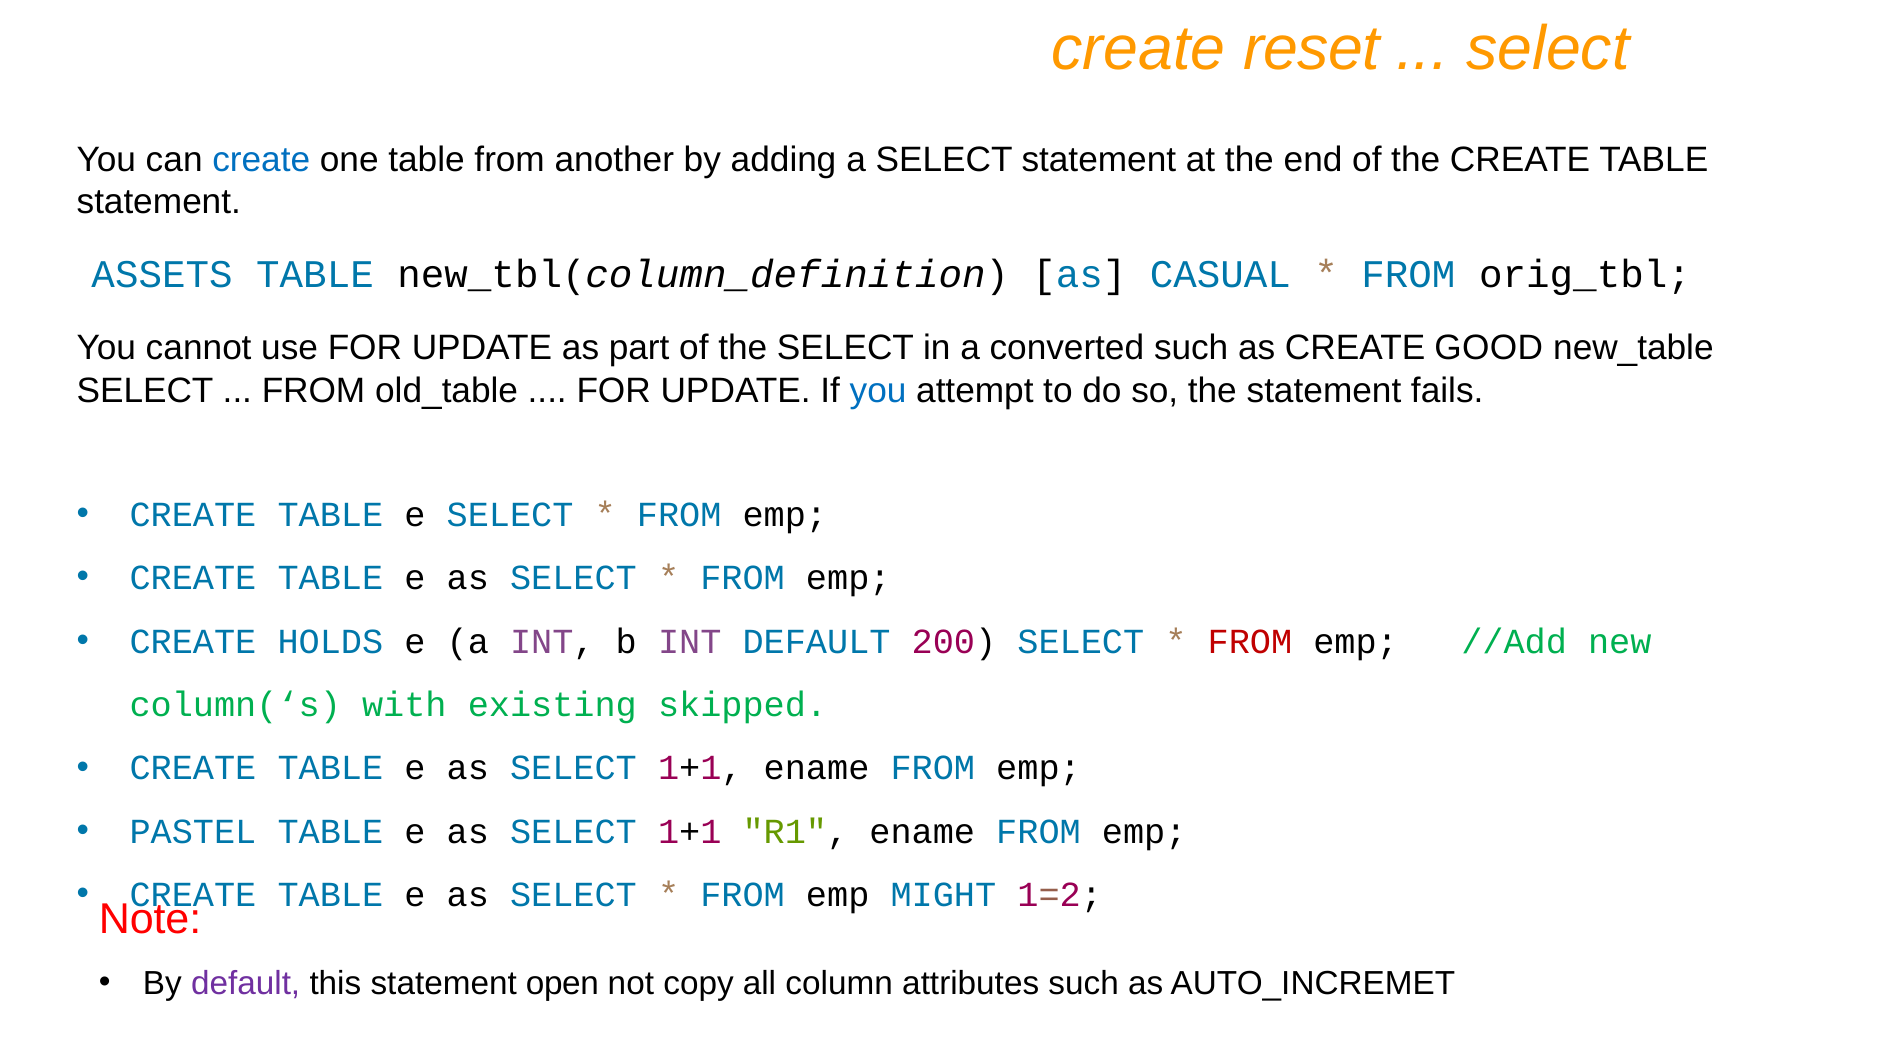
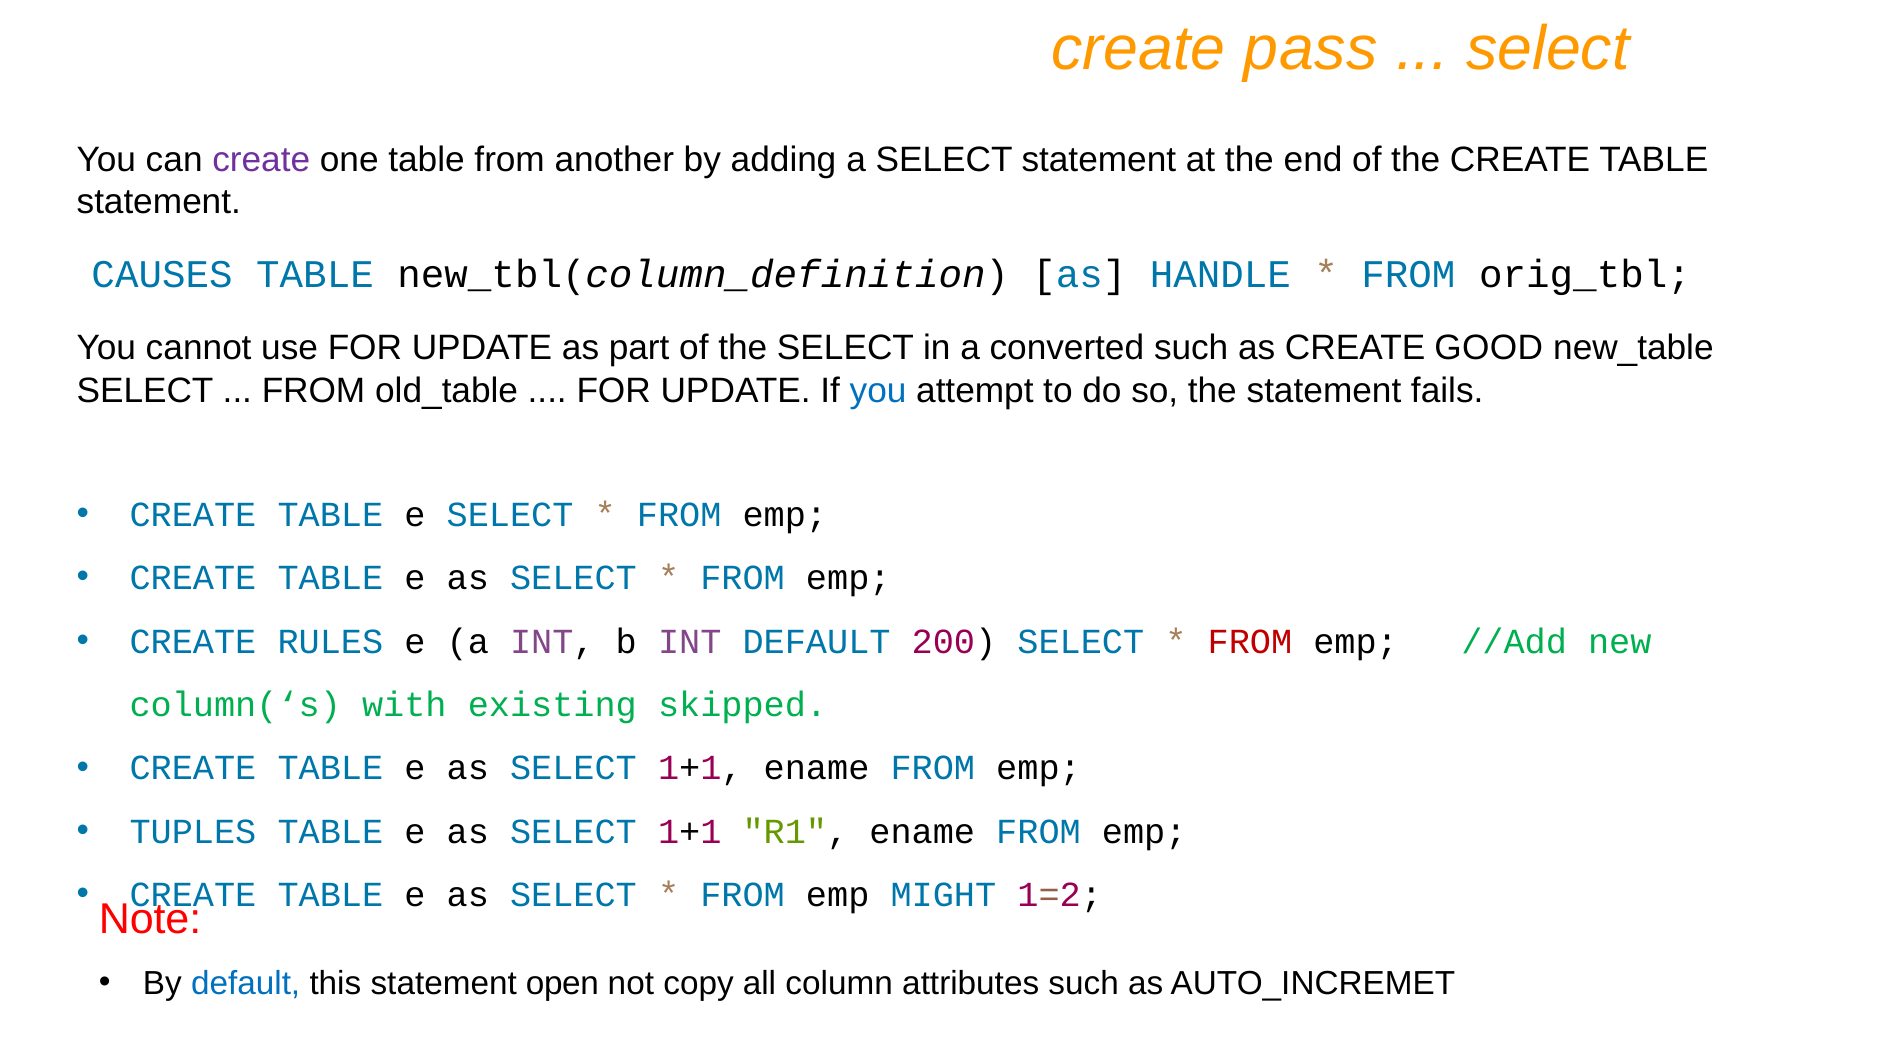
reset: reset -> pass
create at (261, 160) colour: blue -> purple
ASSETS: ASSETS -> CAUSES
CASUAL: CASUAL -> HANDLE
HOLDS: HOLDS -> RULES
PASTEL: PASTEL -> TUPLES
default at (246, 983) colour: purple -> blue
